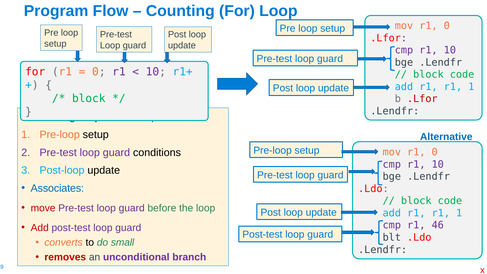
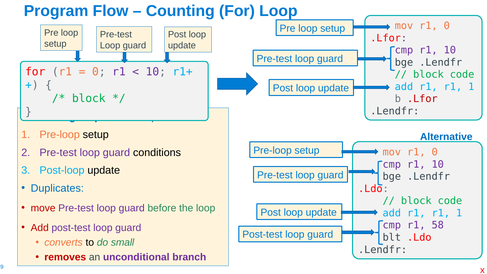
Associates: Associates -> Duplicates
46: 46 -> 58
